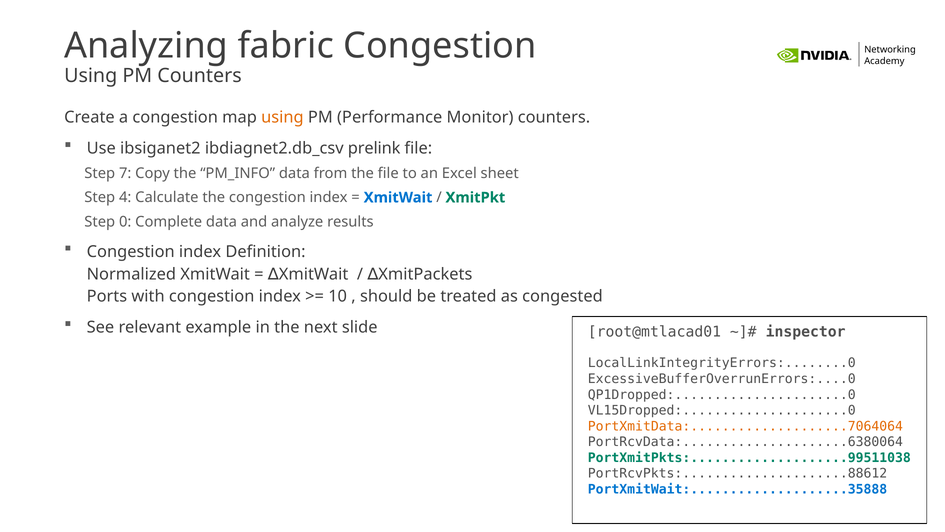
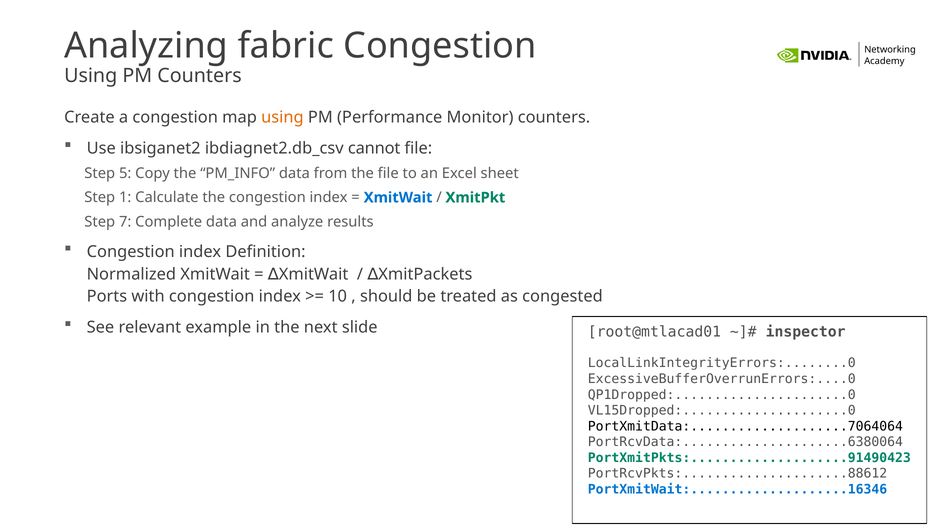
prelink: prelink -> cannot
7: 7 -> 5
4: 4 -> 1
0: 0 -> 7
PortXmitData:....................7064064 colour: orange -> black
PortXmitPkts:....................99511038: PortXmitPkts:....................99511038 -> PortXmitPkts:....................91490423
PortXmitWait:....................35888: PortXmitWait:....................35888 -> PortXmitWait:....................16346
